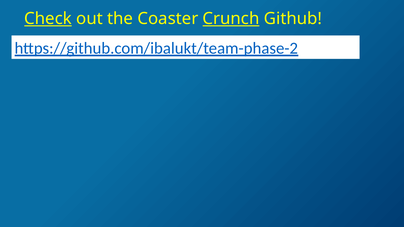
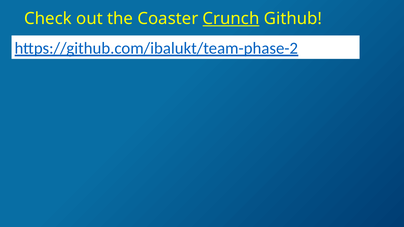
Check underline: present -> none
